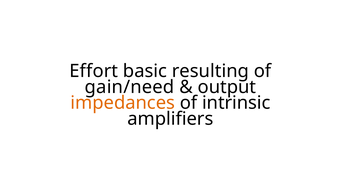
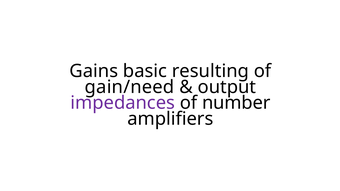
Effort: Effort -> Gains
impedances colour: orange -> purple
intrinsic: intrinsic -> number
